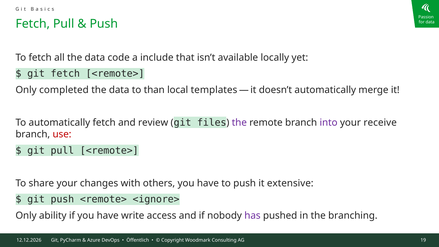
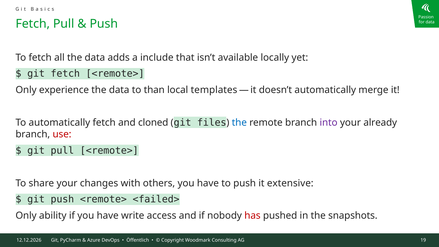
code: code -> adds
completed: completed -> experience
review: review -> cloned
the at (239, 123) colour: purple -> blue
receive: receive -> already
<ignore>: <ignore> -> <failed>
has colour: purple -> red
branching: branching -> snapshots
